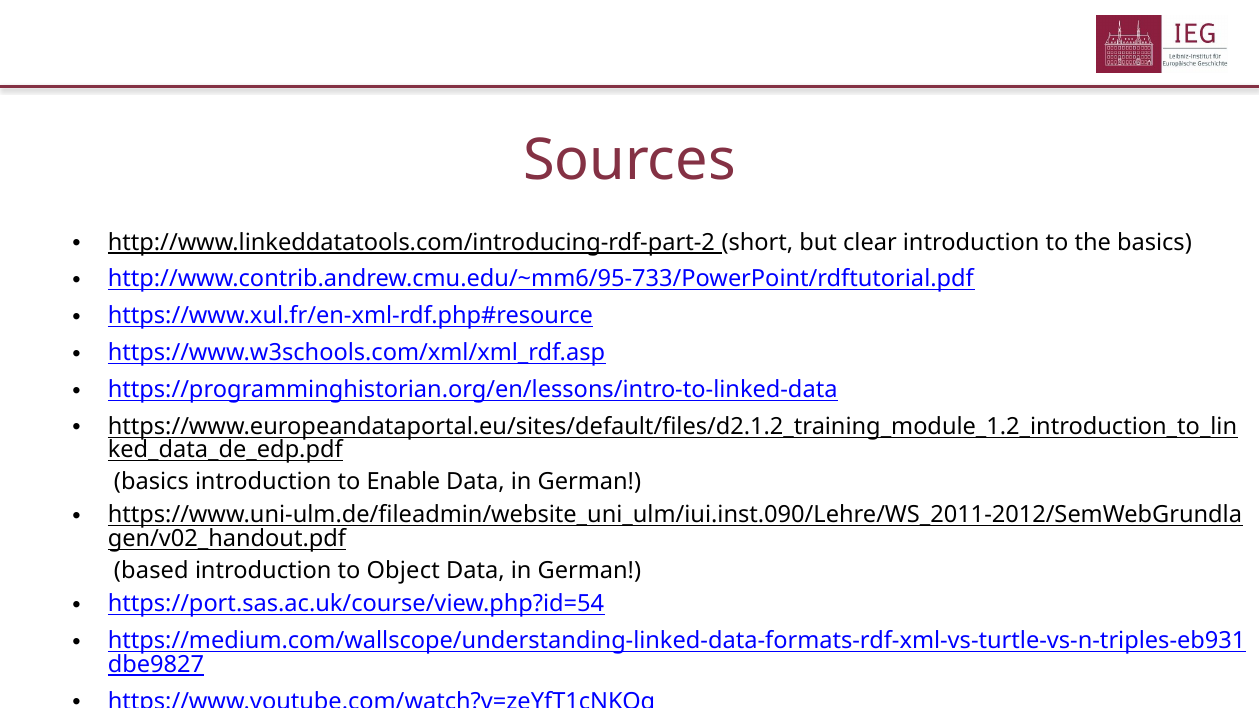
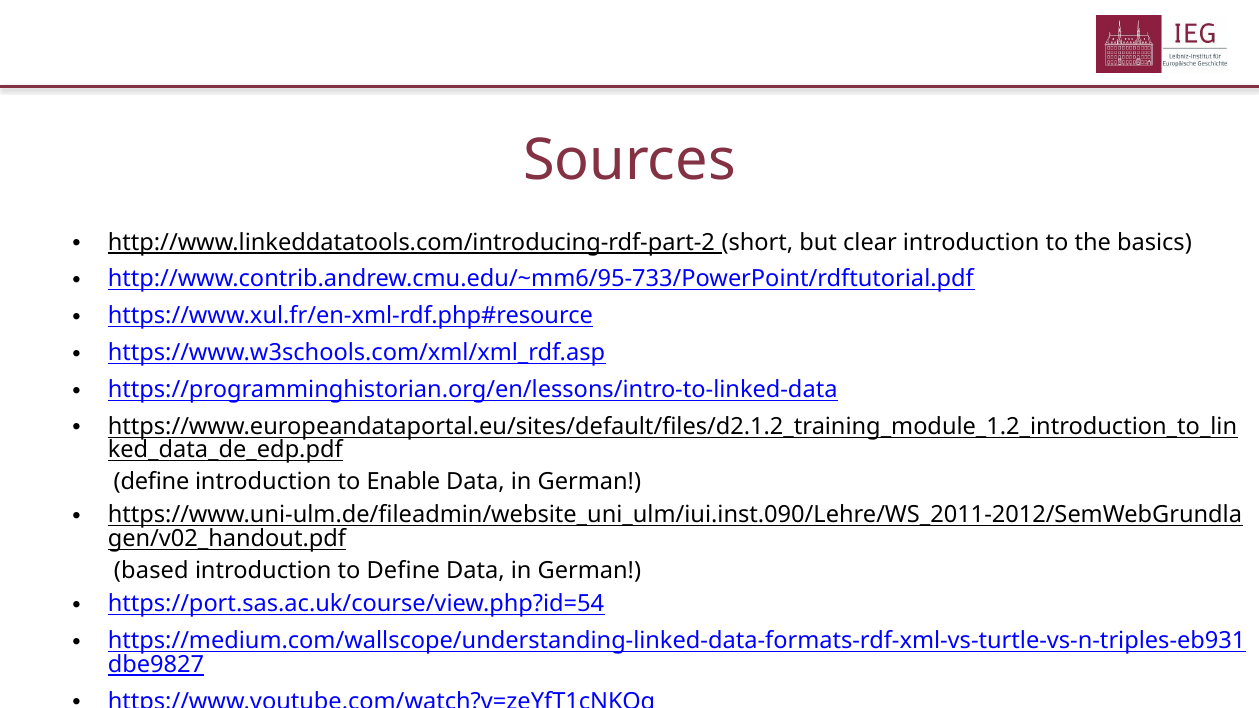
basics at (151, 482): basics -> define
to Object: Object -> Define
